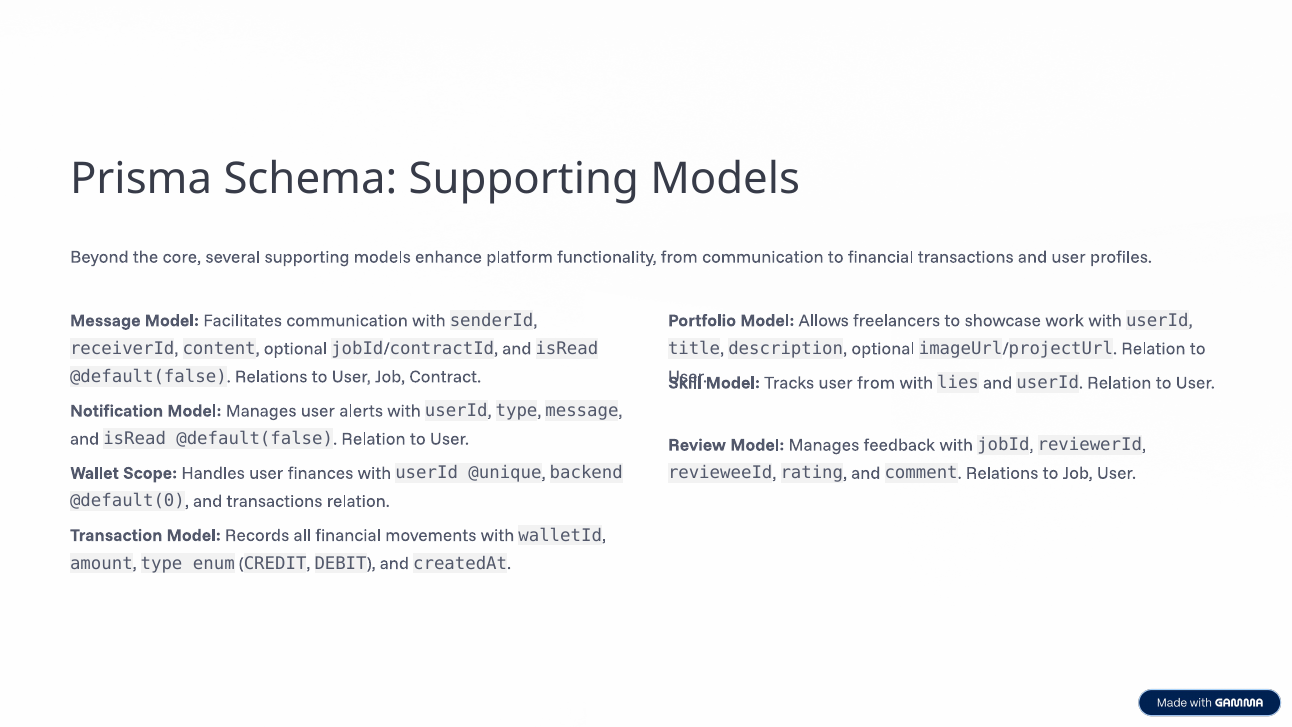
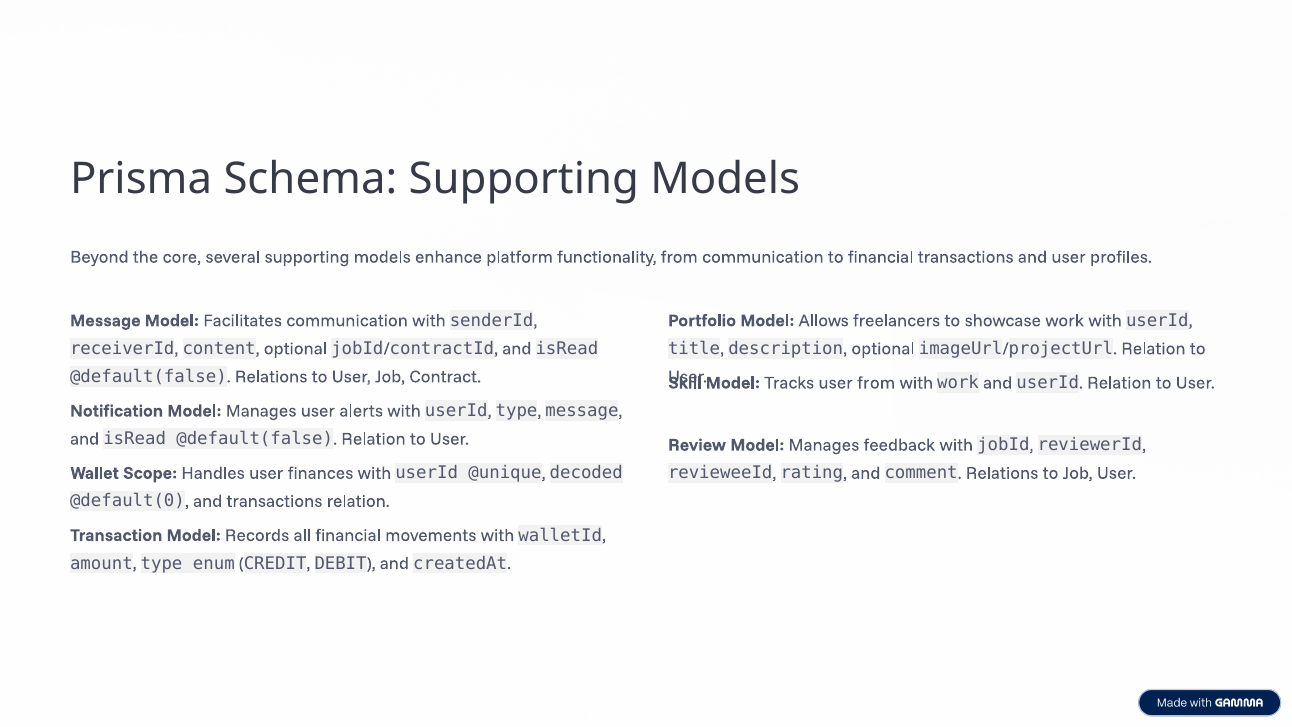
with lies: lies -> work
backend: backend -> decoded
